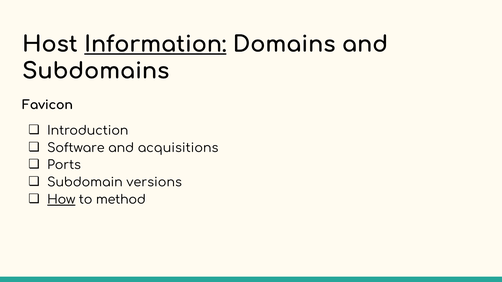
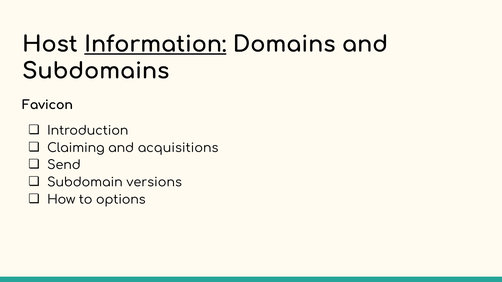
Software: Software -> Claiming
Ports: Ports -> Send
How underline: present -> none
method: method -> options
